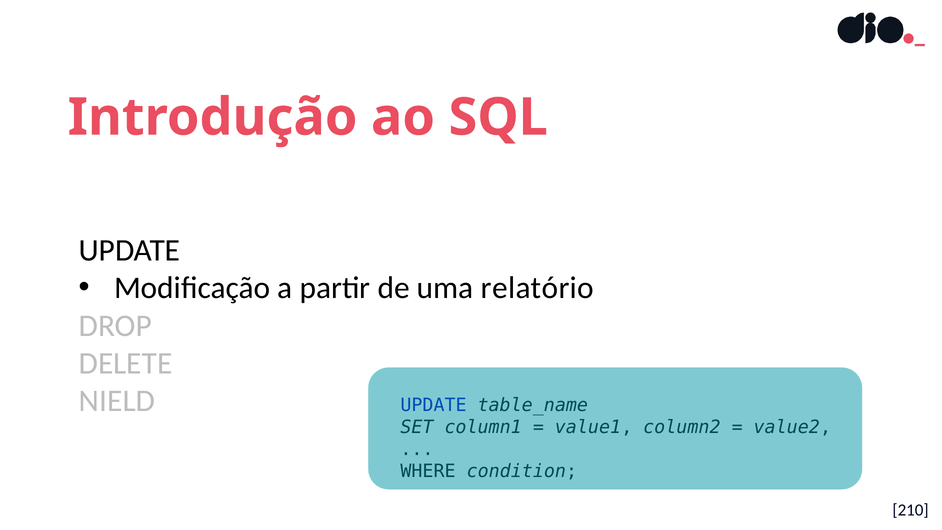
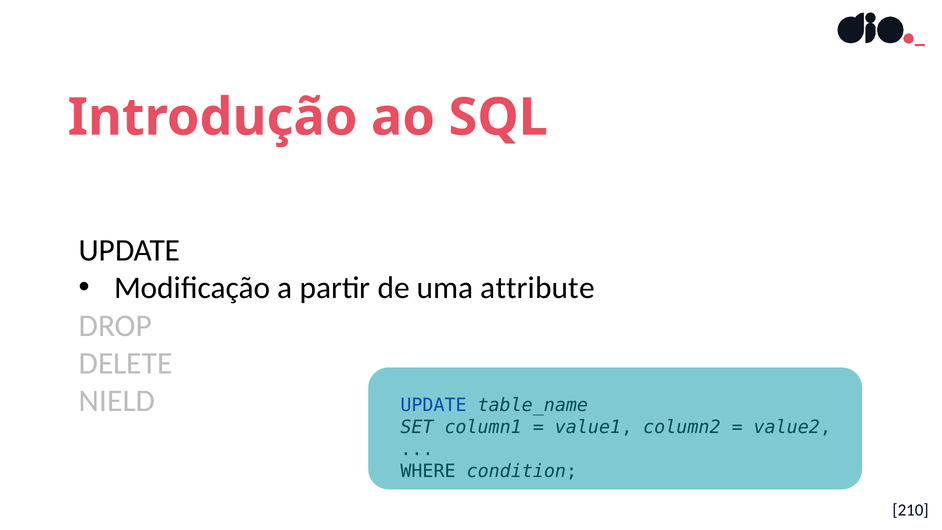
relatório: relatório -> attribute
